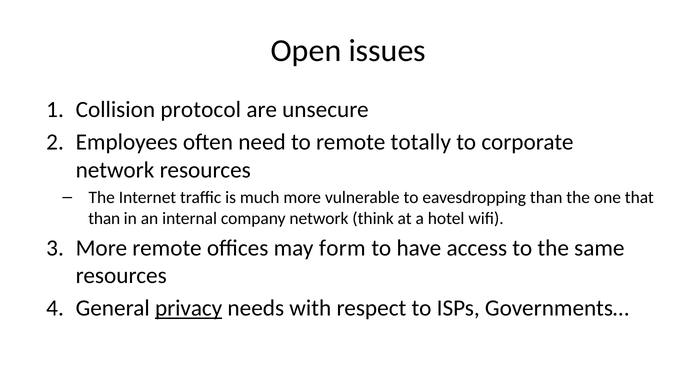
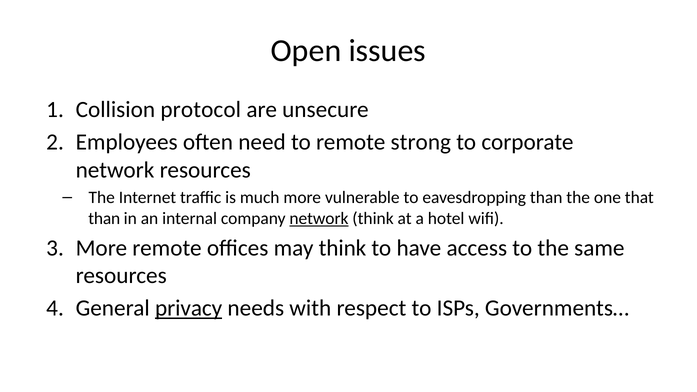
totally: totally -> strong
network at (319, 218) underline: none -> present
may form: form -> think
